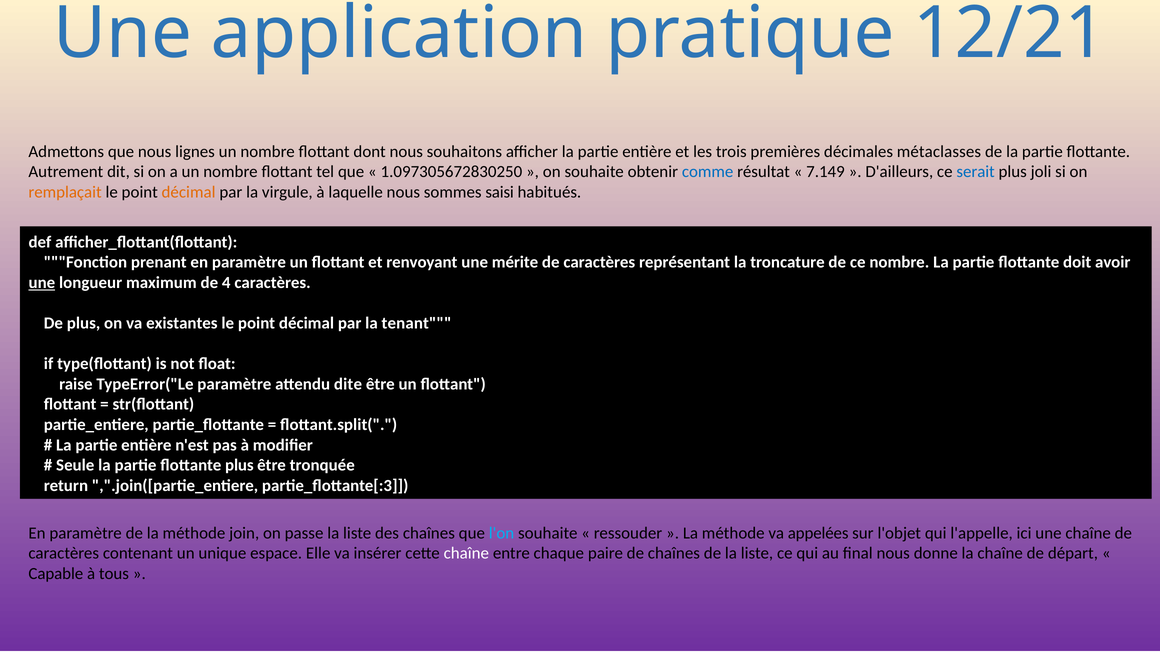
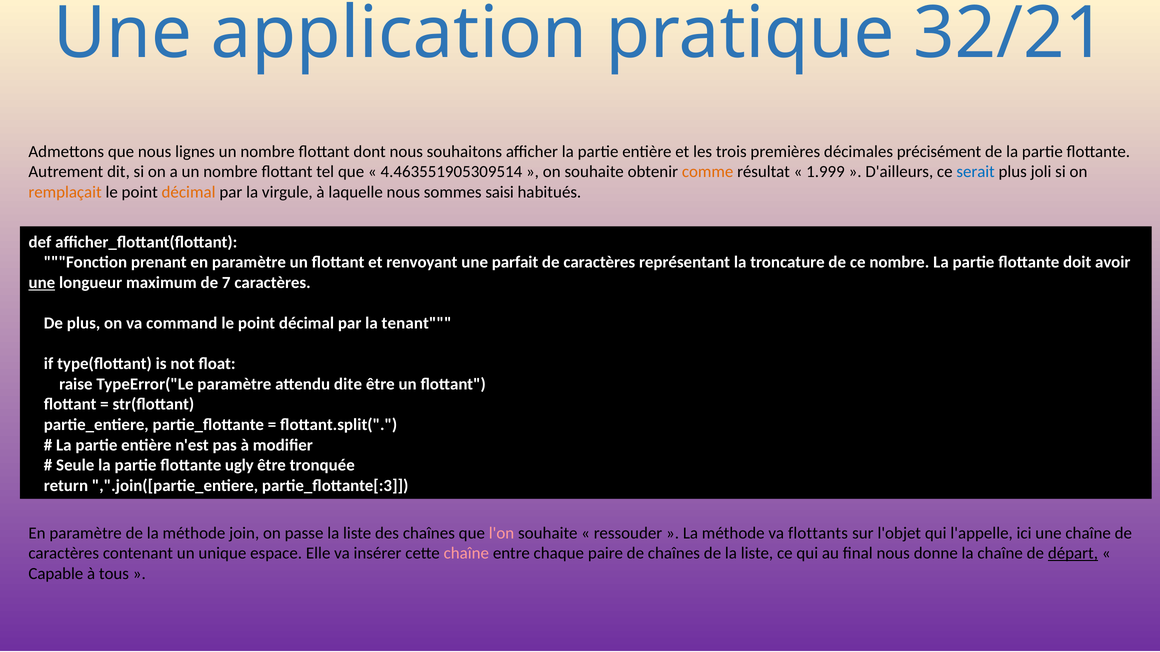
12/21: 12/21 -> 32/21
métaclasses: métaclasses -> précisément
1.097305672830250: 1.097305672830250 -> 4.463551905309514
comme colour: blue -> orange
7.149: 7.149 -> 1.999
mérite: mérite -> parfait
4: 4 -> 7
existantes: existantes -> command
flottante plus: plus -> ugly
l'on colour: light blue -> pink
appelées: appelées -> flottants
chaîne at (466, 554) colour: white -> pink
départ underline: none -> present
